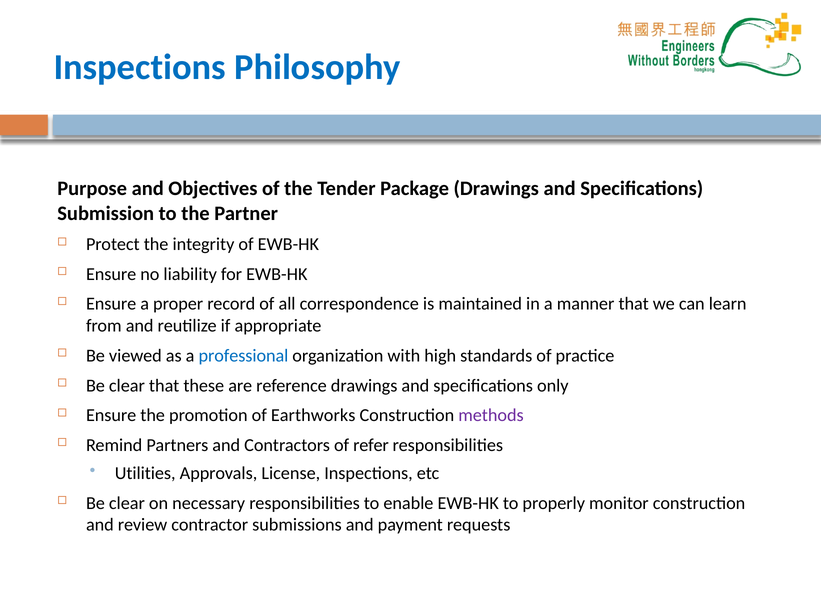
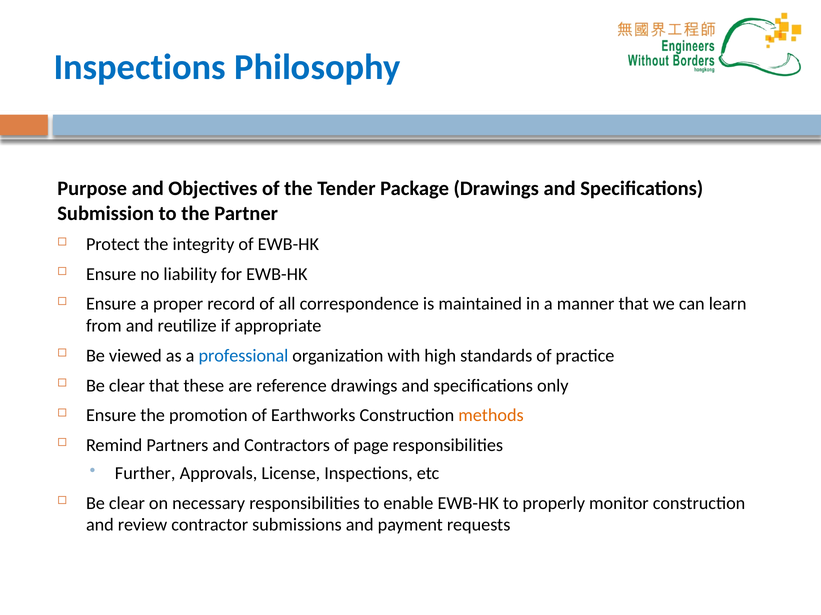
methods colour: purple -> orange
refer: refer -> page
Utilities: Utilities -> Further
